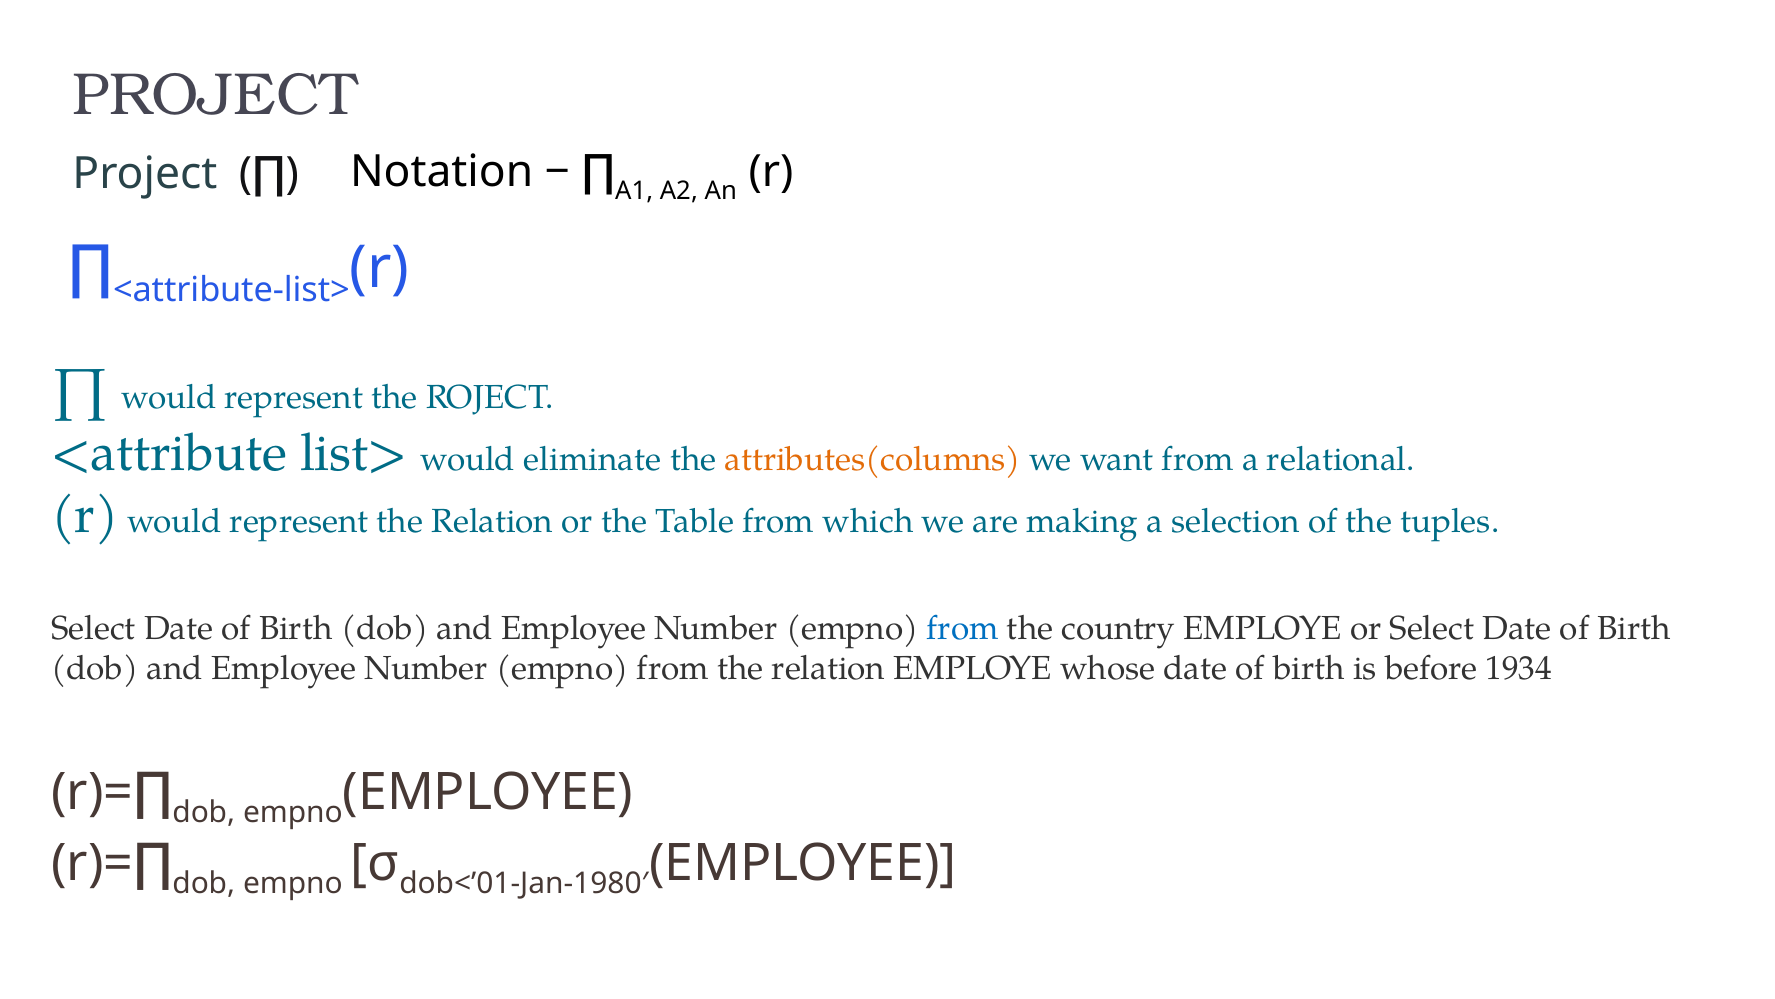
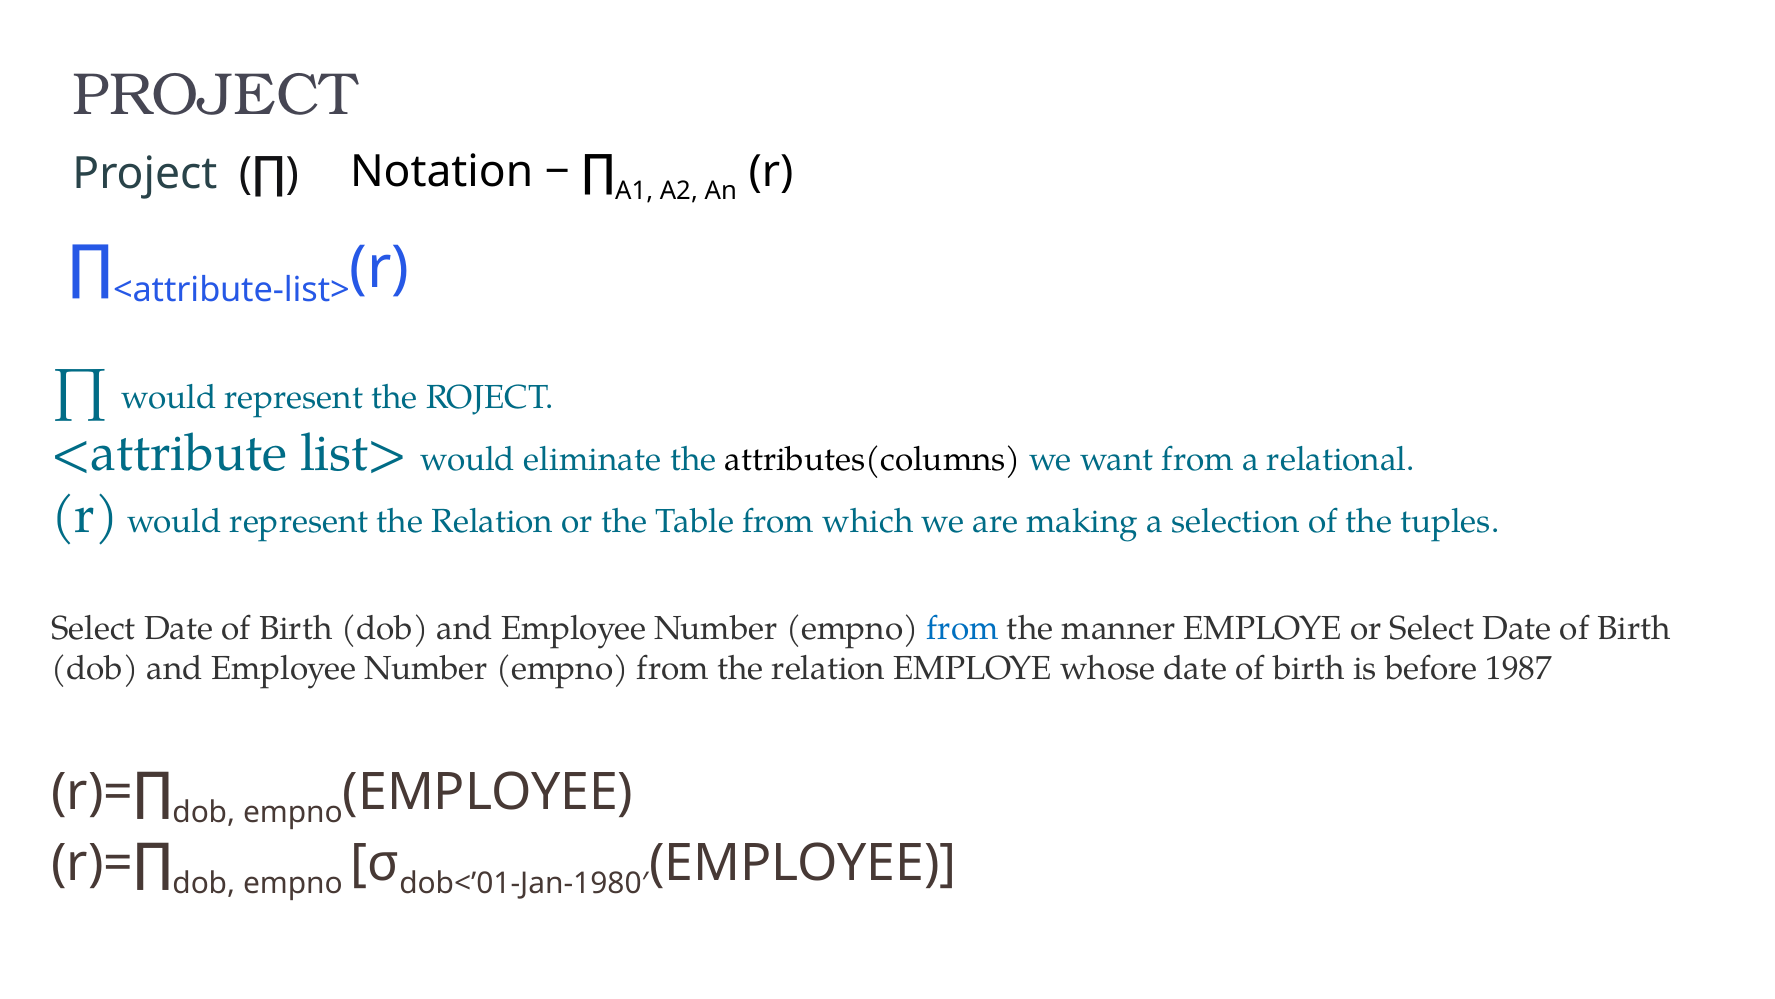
attributes(columns colour: orange -> black
country: country -> manner
1934: 1934 -> 1987
